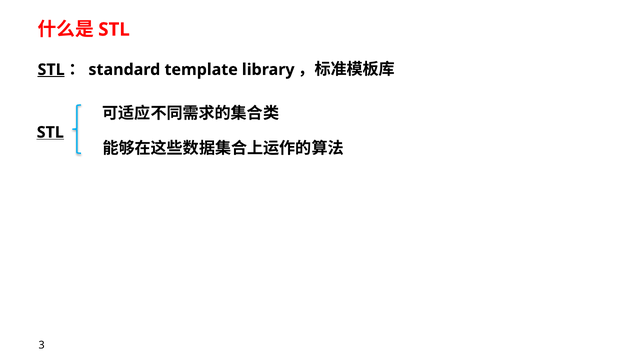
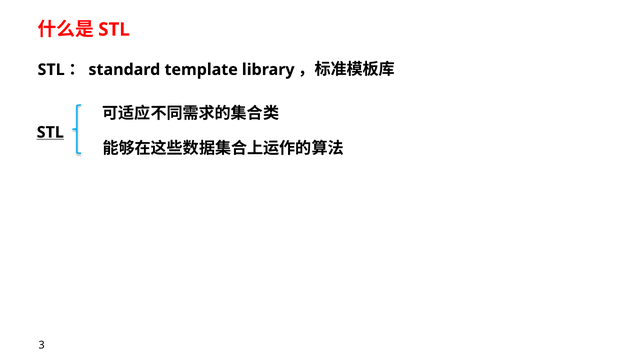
STL at (51, 70) underline: present -> none
